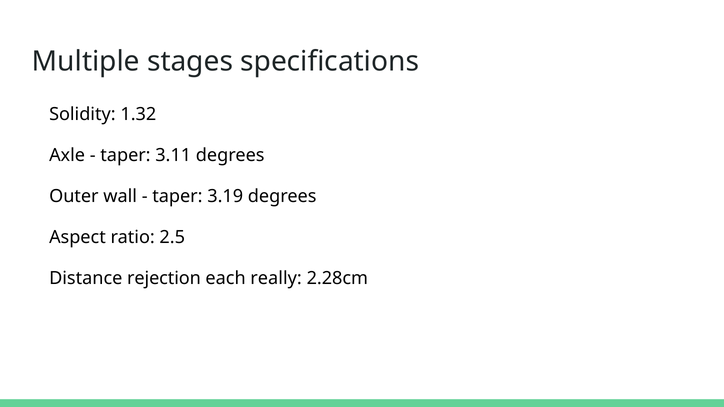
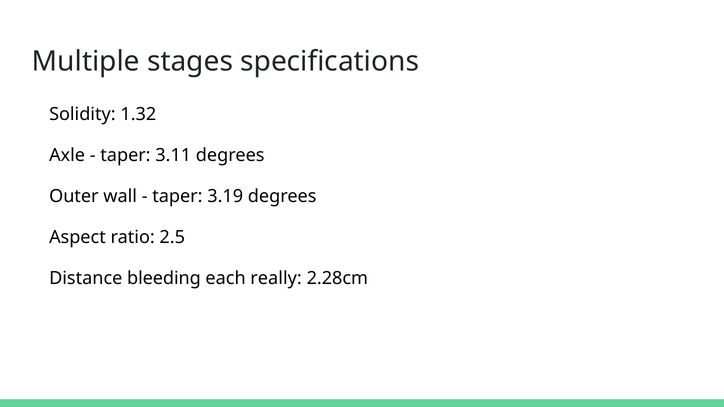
rejection: rejection -> bleeding
